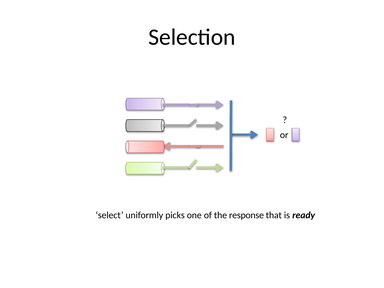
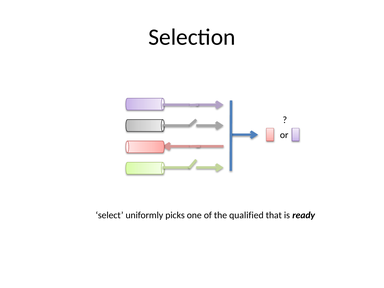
response: response -> qualified
